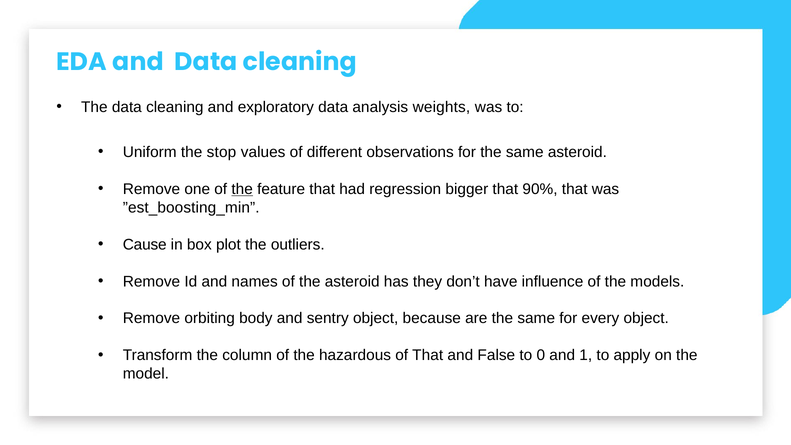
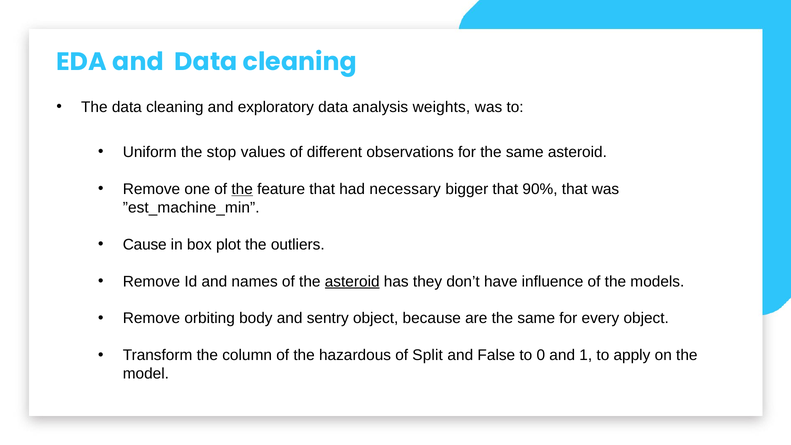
regression: regression -> necessary
”est_boosting_min: ”est_boosting_min -> ”est_machine_min
asteroid at (352, 281) underline: none -> present
of That: That -> Split
